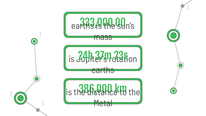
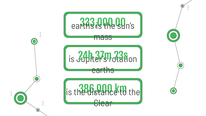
Metal: Metal -> Clear
